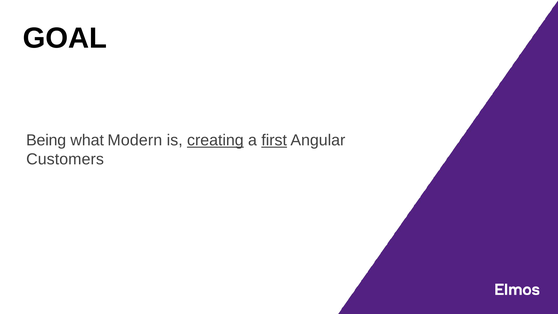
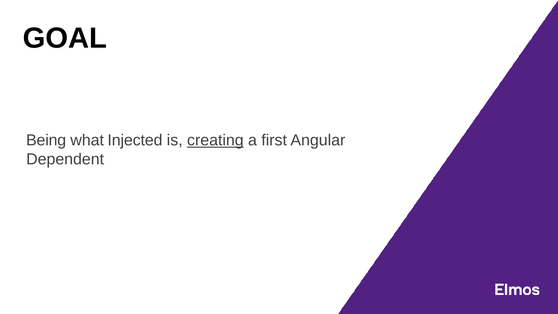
Modern: Modern -> Injected
first underline: present -> none
Customers: Customers -> Dependent
